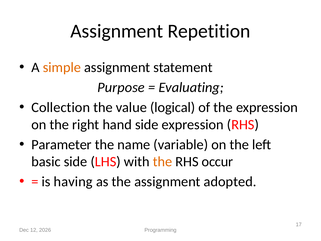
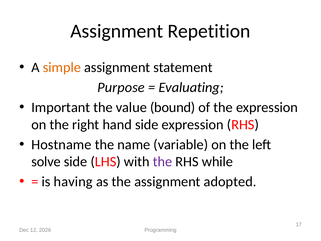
Collection: Collection -> Important
logical: logical -> bound
Parameter: Parameter -> Hostname
basic: basic -> solve
the at (163, 162) colour: orange -> purple
occur: occur -> while
